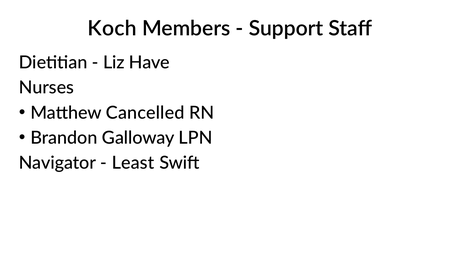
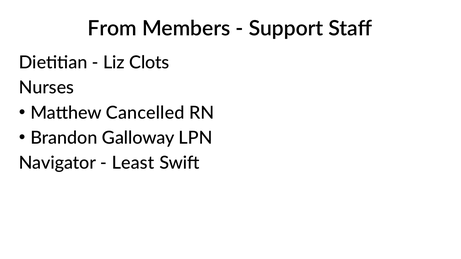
Koch: Koch -> From
Have: Have -> Clots
